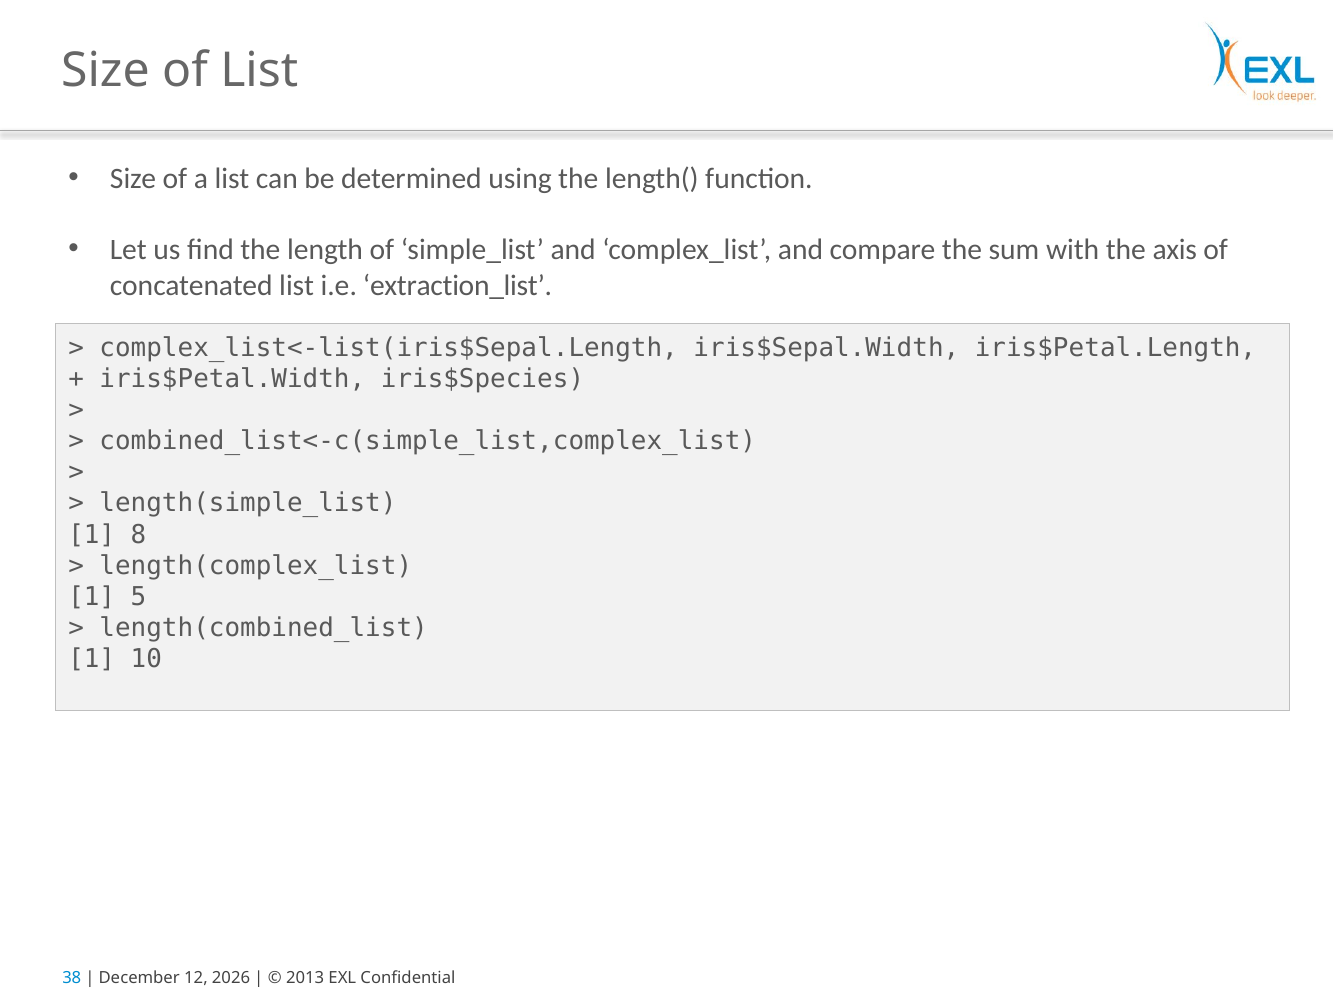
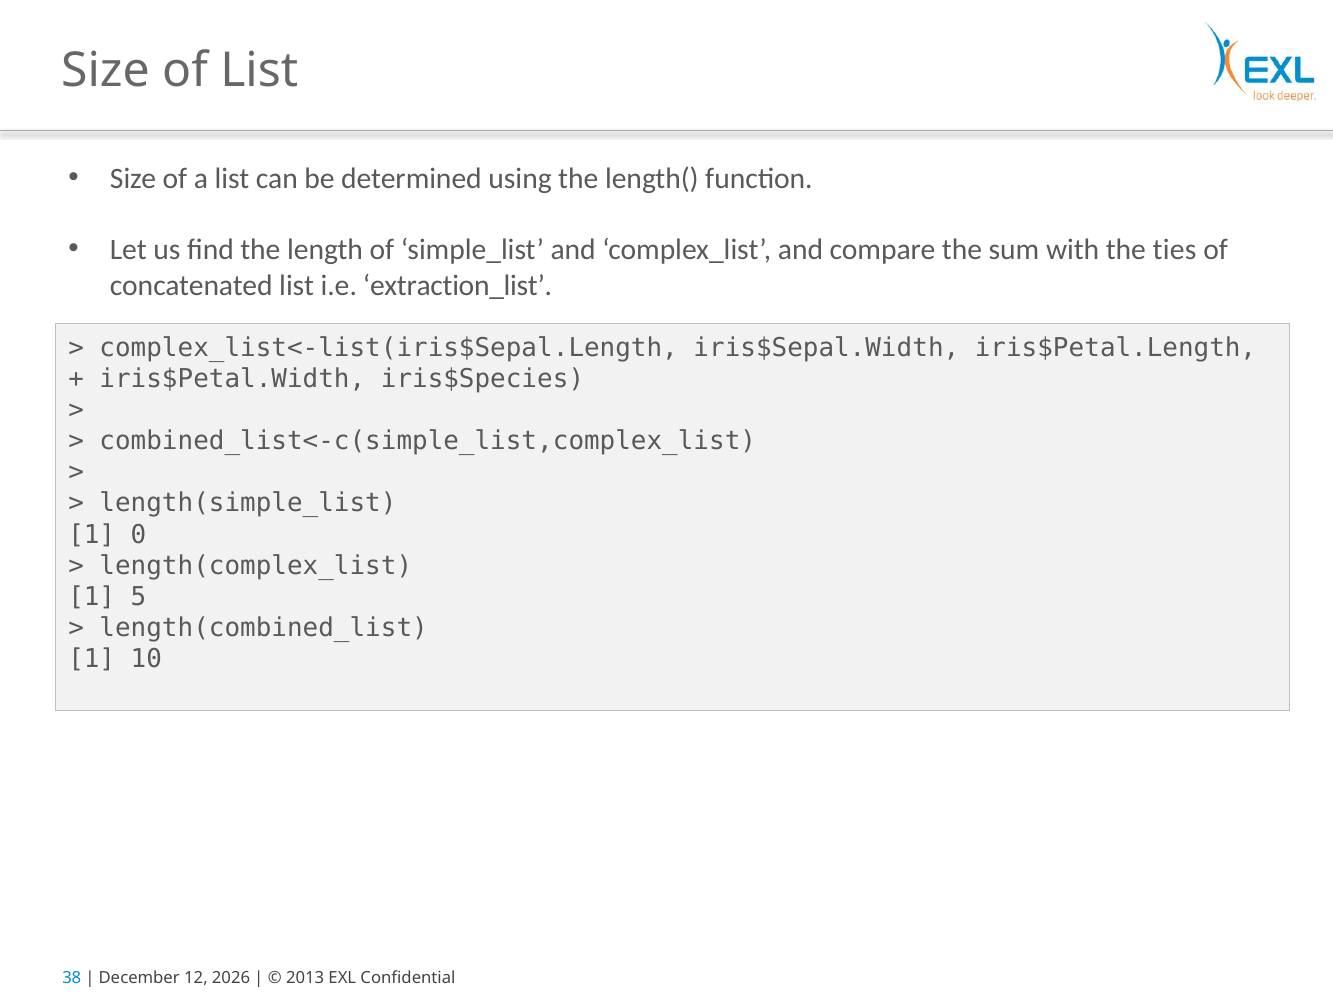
axis: axis -> ties
8: 8 -> 0
